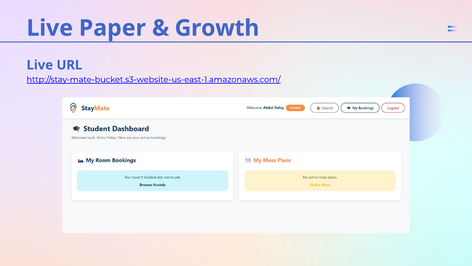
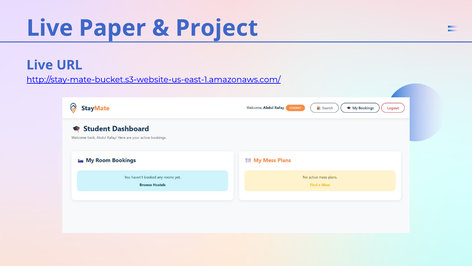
Growth: Growth -> Project
